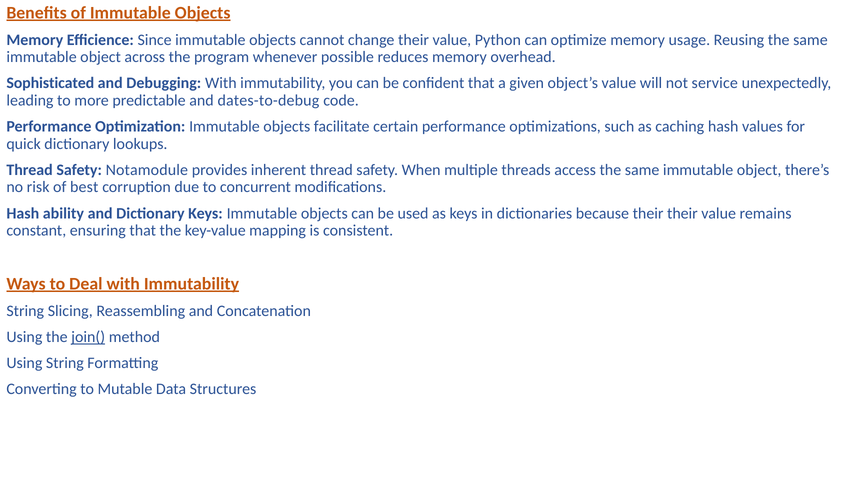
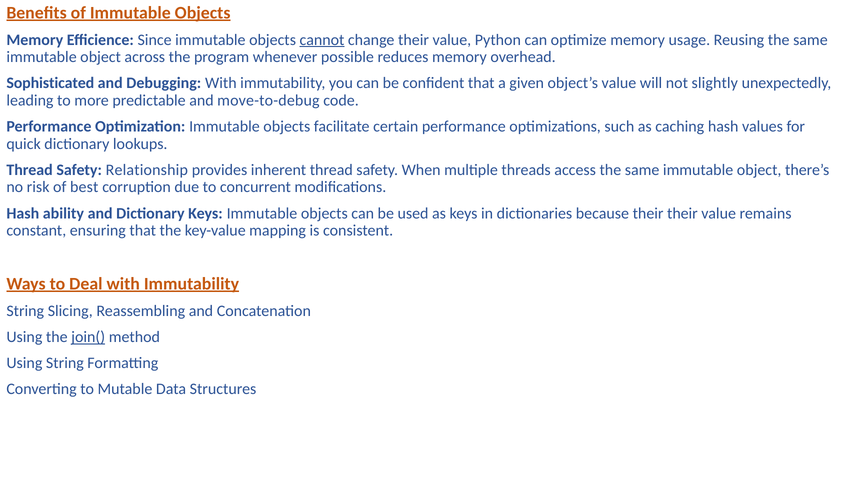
cannot underline: none -> present
service: service -> slightly
dates-to-debug: dates-to-debug -> move-to-debug
Notamodule: Notamodule -> Relationship
